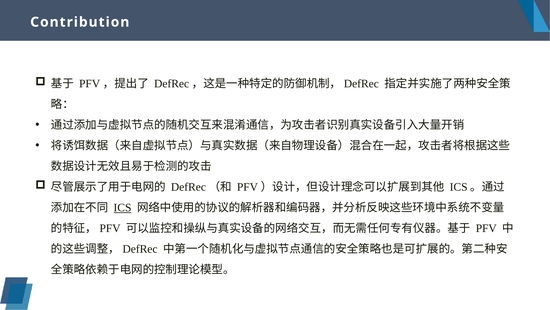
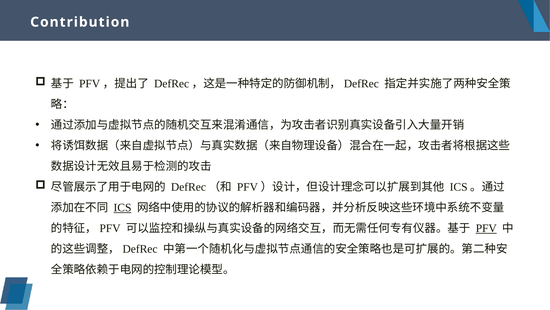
PFV underline: none -> present
